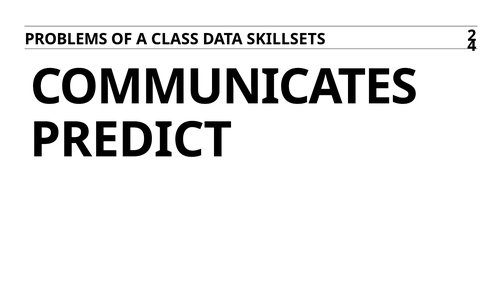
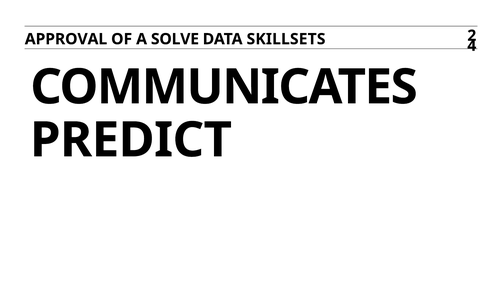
PROBLEMS: PROBLEMS -> APPROVAL
CLASS: CLASS -> SOLVE
